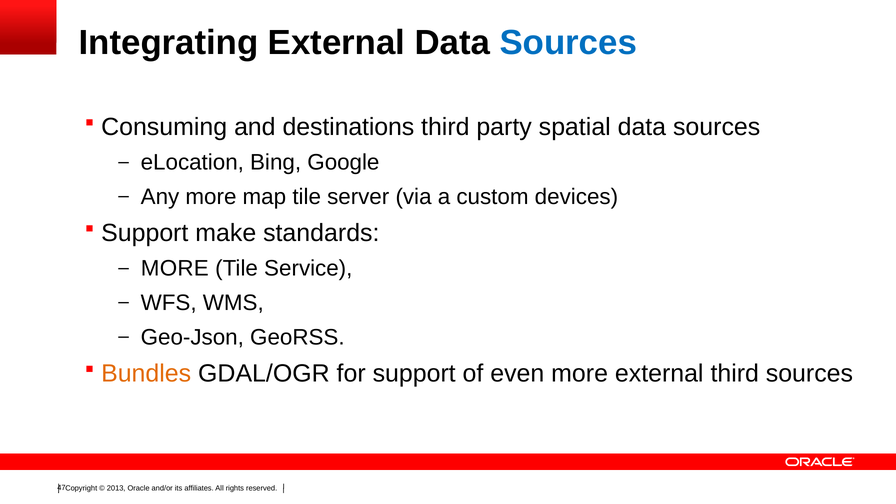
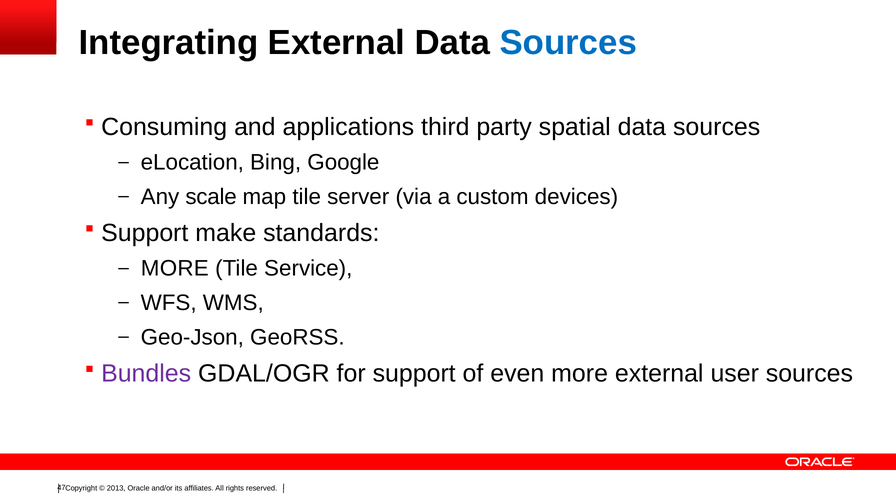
destinations: destinations -> applications
Any more: more -> scale
Bundles colour: orange -> purple
external third: third -> user
